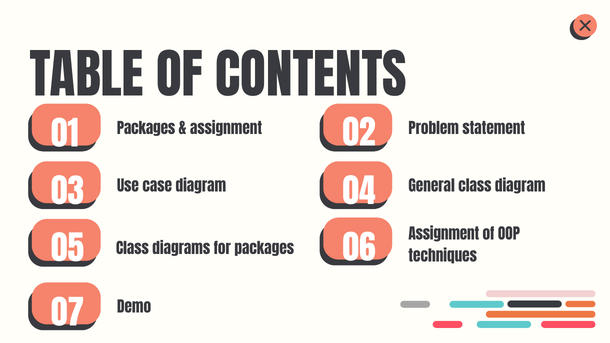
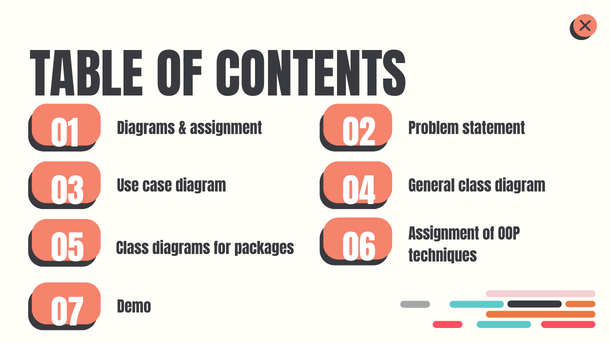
Packages at (146, 129): Packages -> Diagrams
